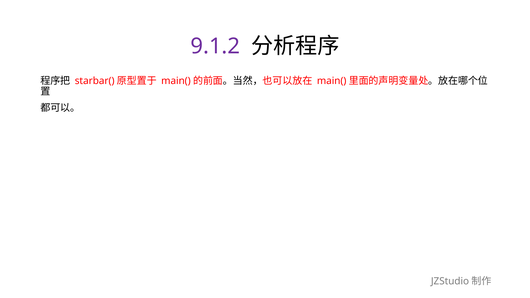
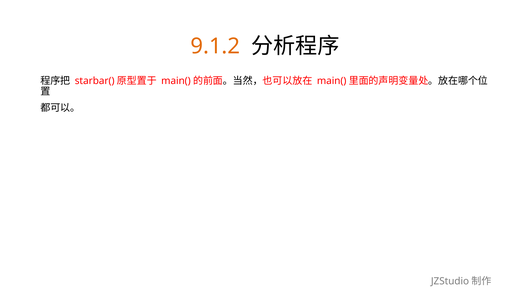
9.1.2 colour: purple -> orange
